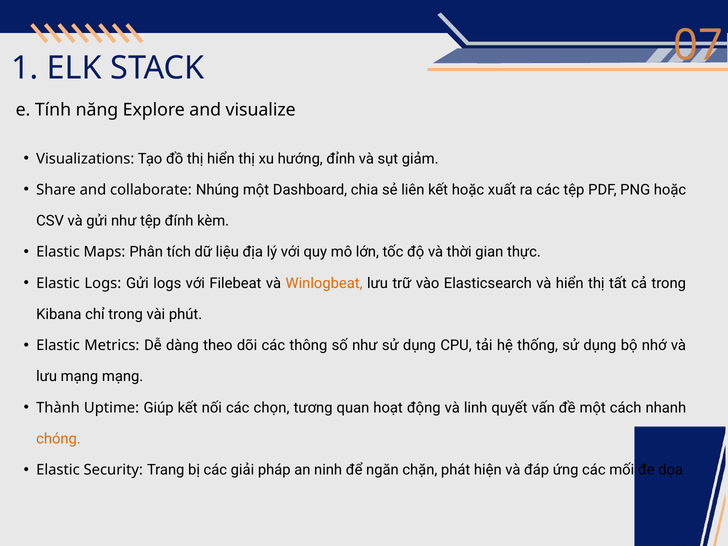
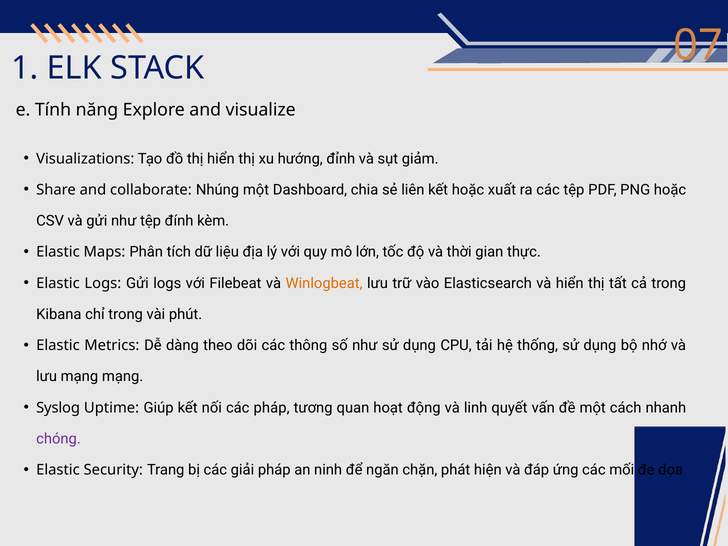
Thành: Thành -> Syslog
các chọn: chọn -> pháp
chóng colour: orange -> purple
